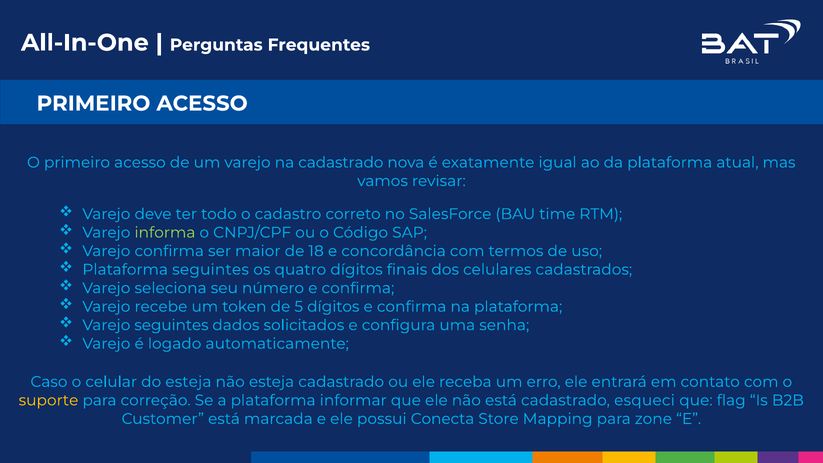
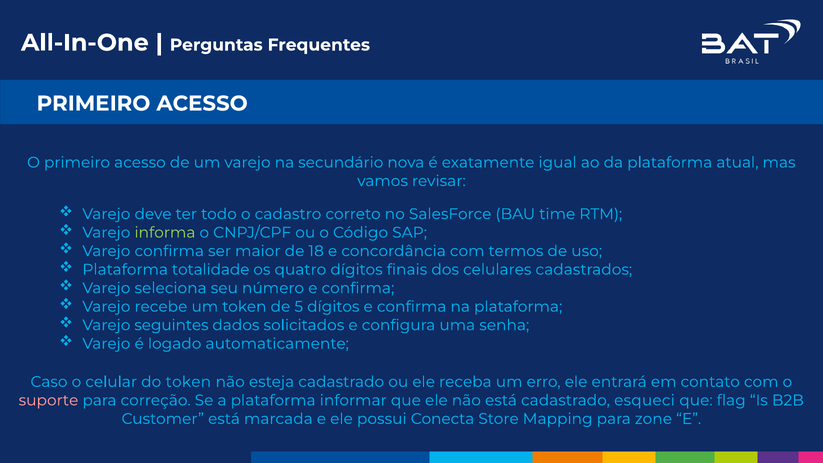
na cadastrado: cadastrado -> secundário
Plataforma seguintes: seguintes -> totalidade
do esteja: esteja -> token
suporte colour: yellow -> pink
